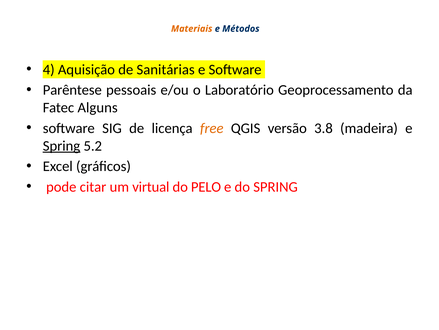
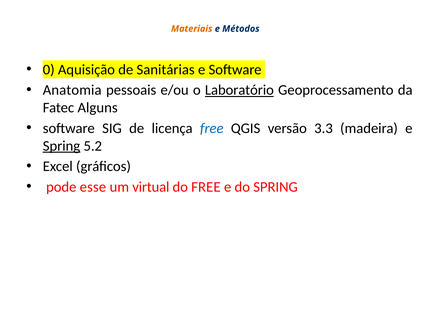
4: 4 -> 0
Parêntese: Parêntese -> Anatomia
Laboratório underline: none -> present
free at (212, 128) colour: orange -> blue
3.8: 3.8 -> 3.3
citar: citar -> esse
do PELO: PELO -> FREE
